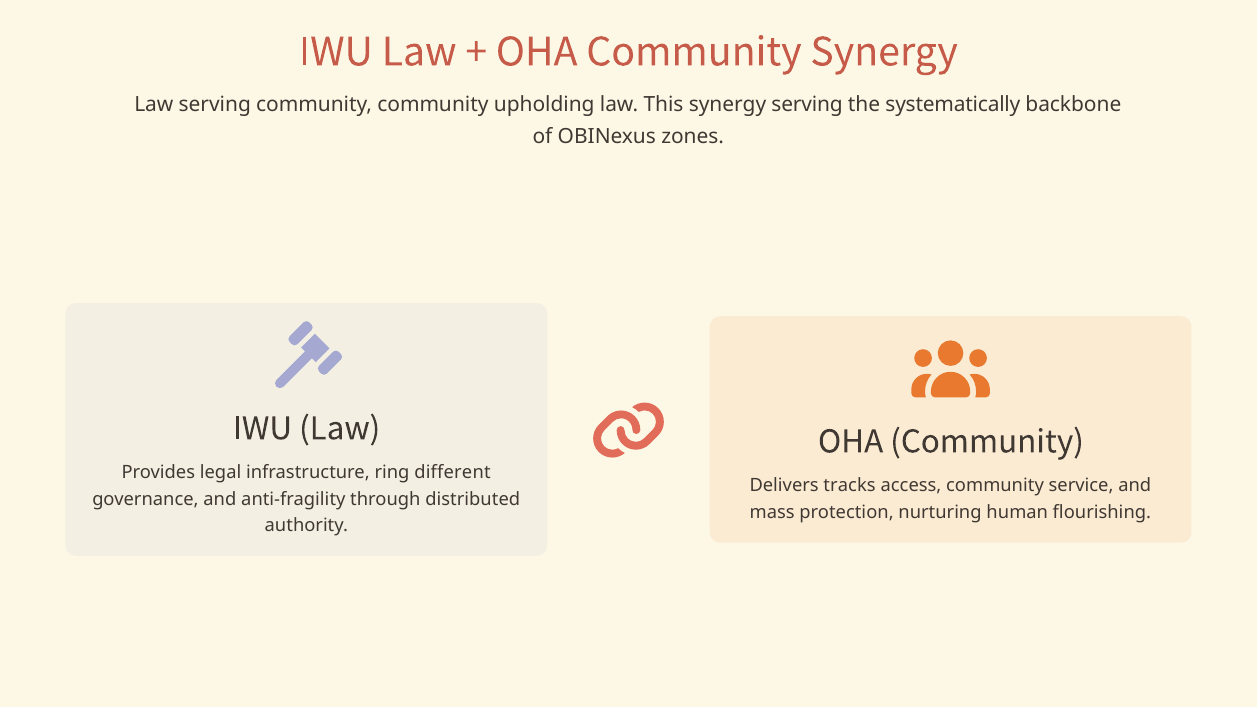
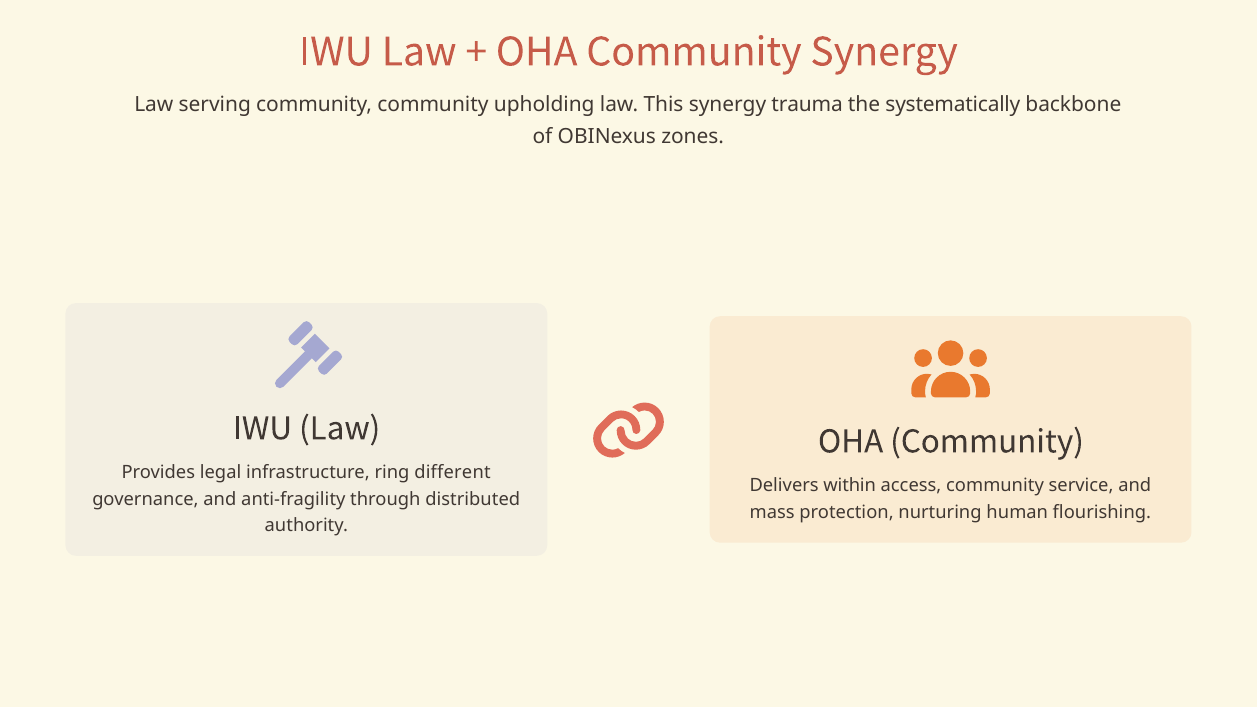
serving at (807, 104): serving -> trauma
tracks: tracks -> within
